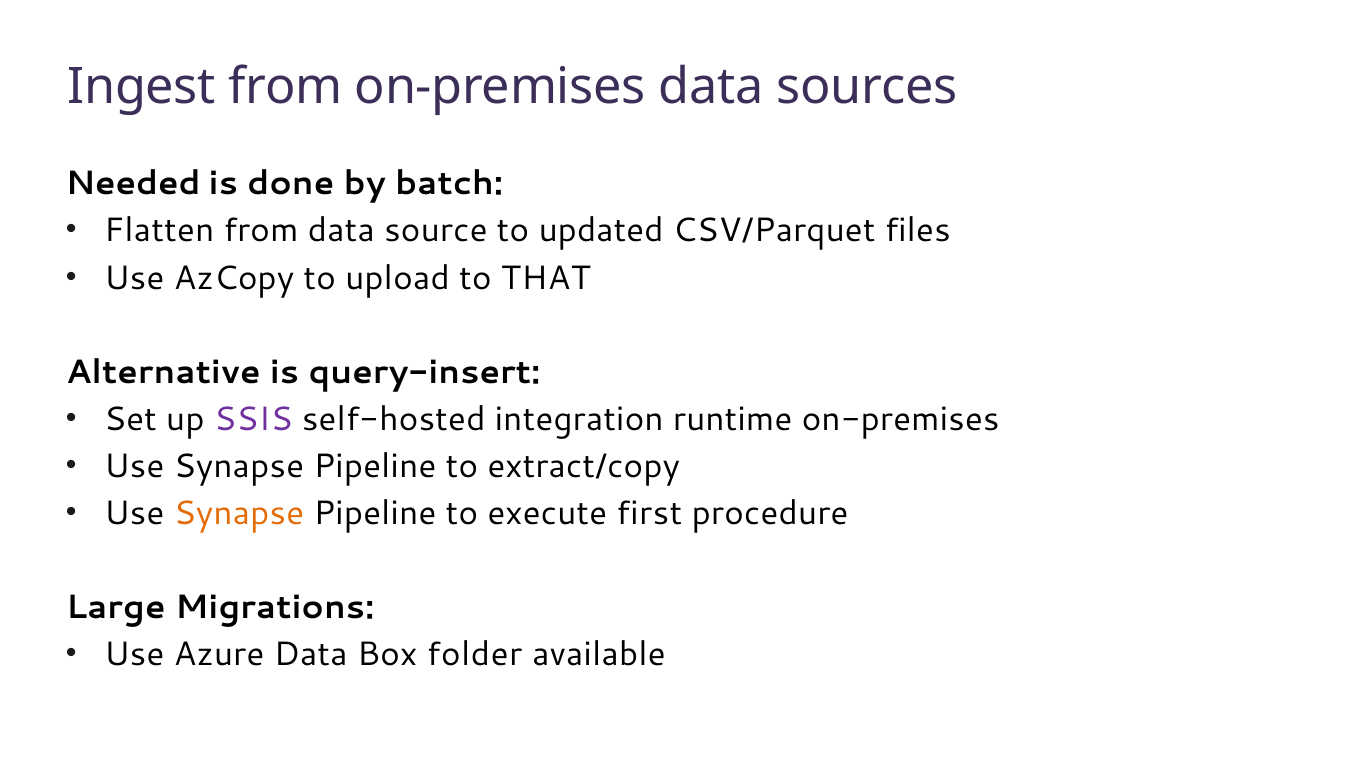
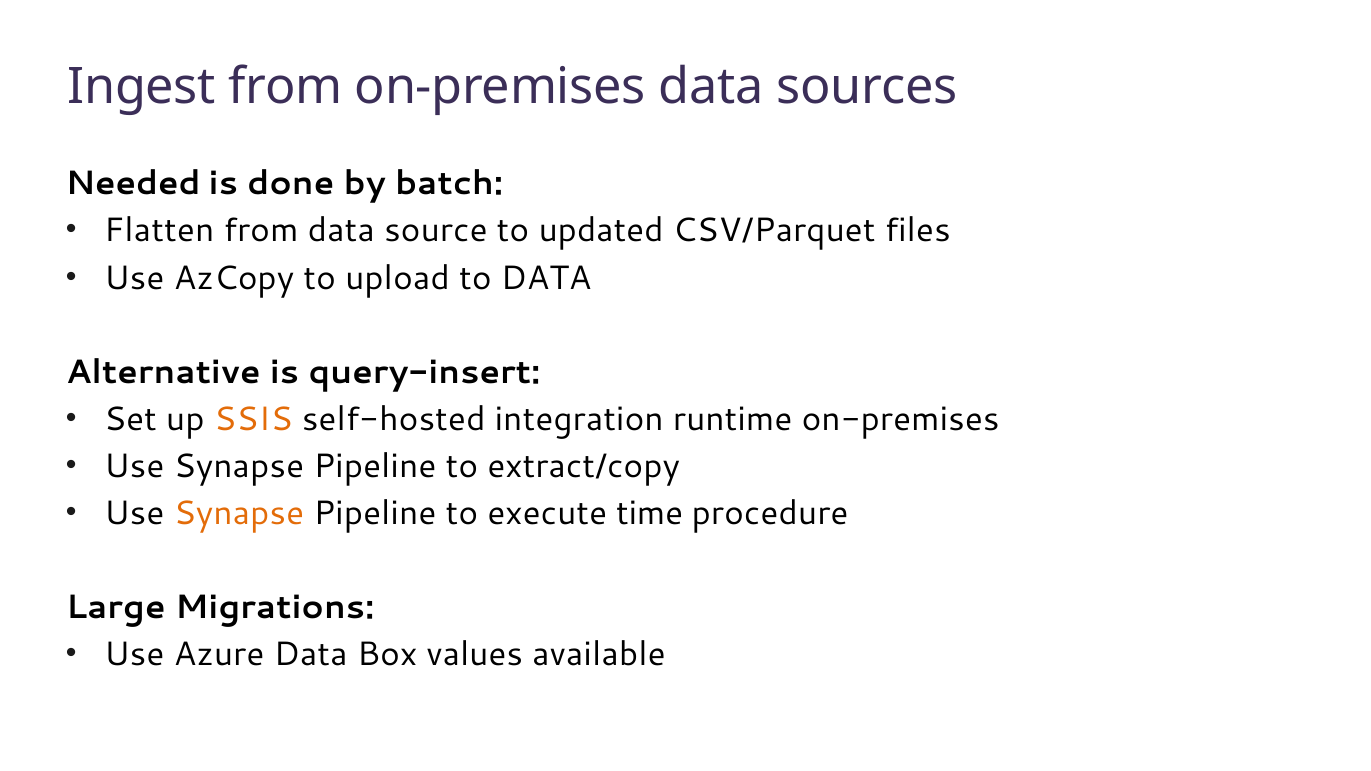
to THAT: THAT -> DATA
SSIS colour: purple -> orange
first: first -> time
folder: folder -> values
